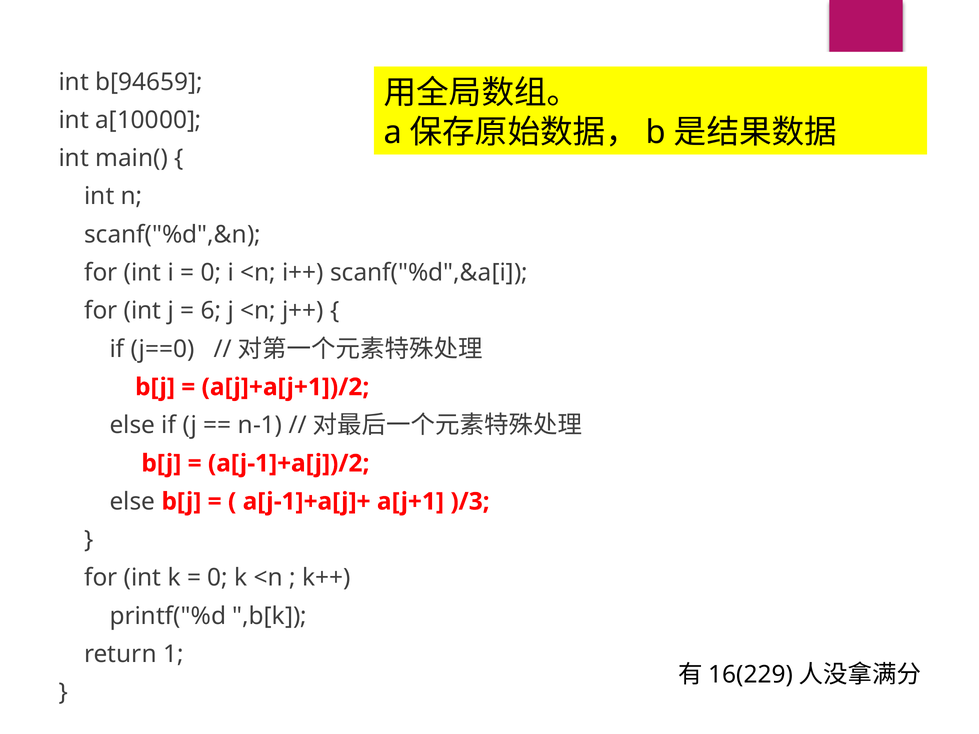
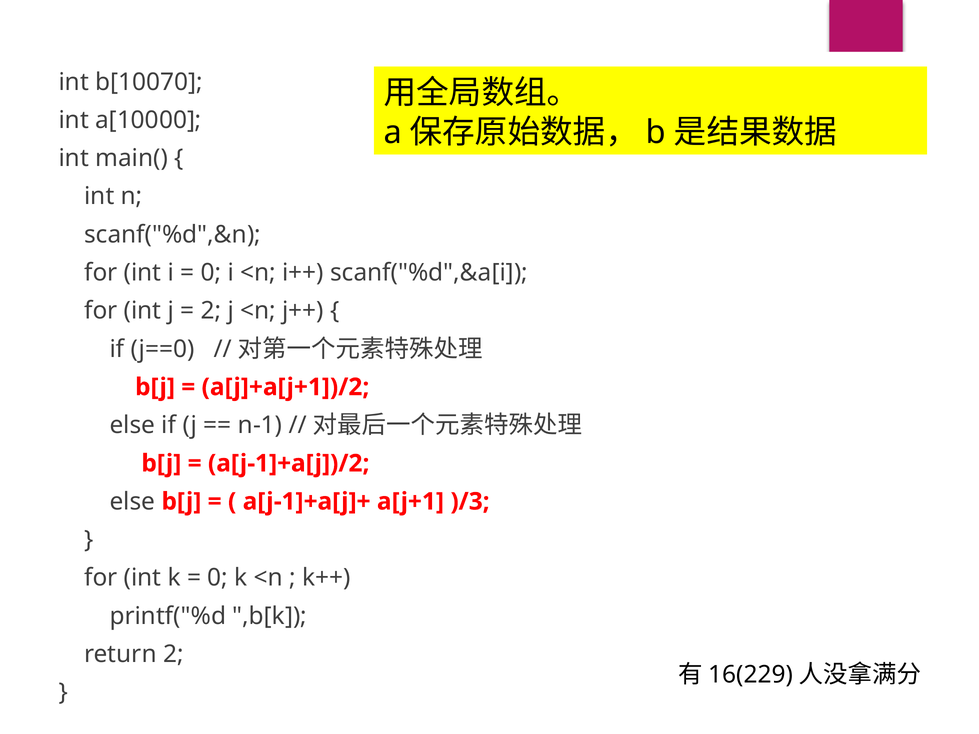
b[94659: b[94659 -> b[10070
6 at (211, 311): 6 -> 2
return 1: 1 -> 2
